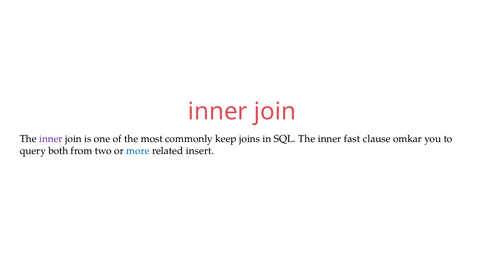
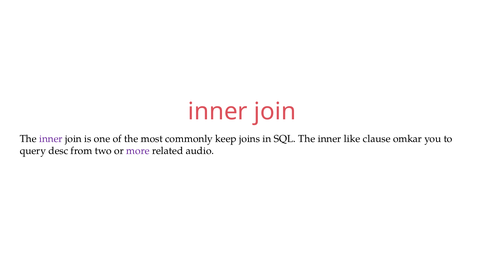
fast: fast -> like
both: both -> desc
more colour: blue -> purple
insert: insert -> audio
